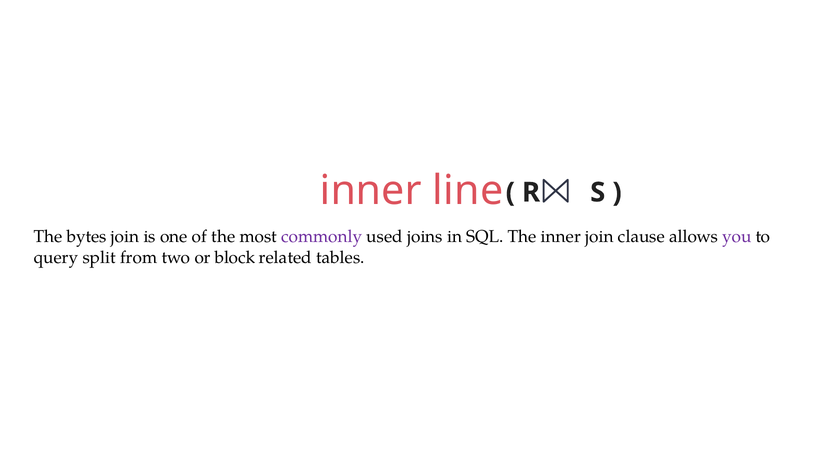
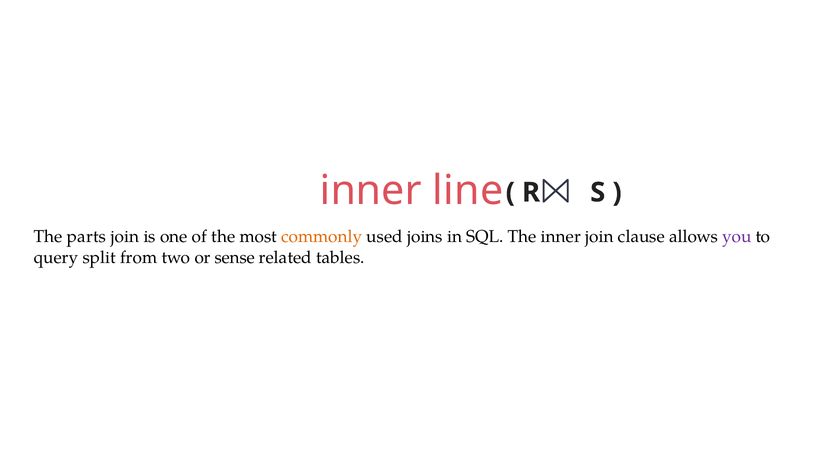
bytes: bytes -> parts
commonly colour: purple -> orange
block: block -> sense
